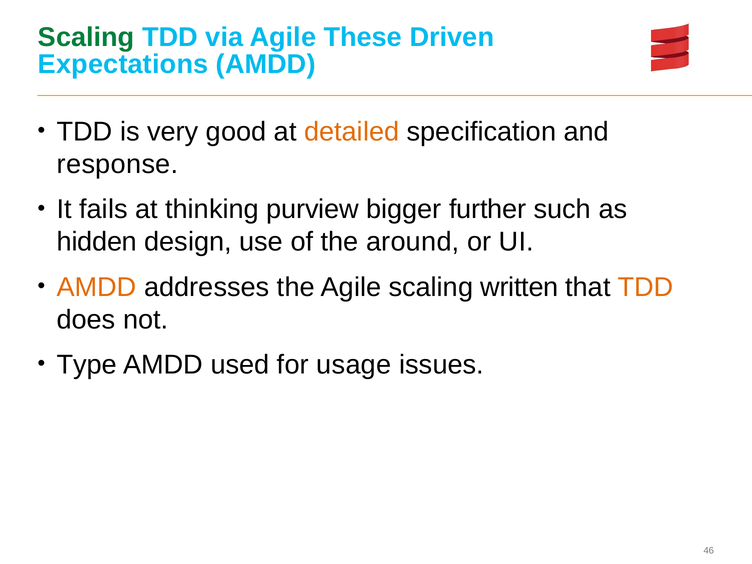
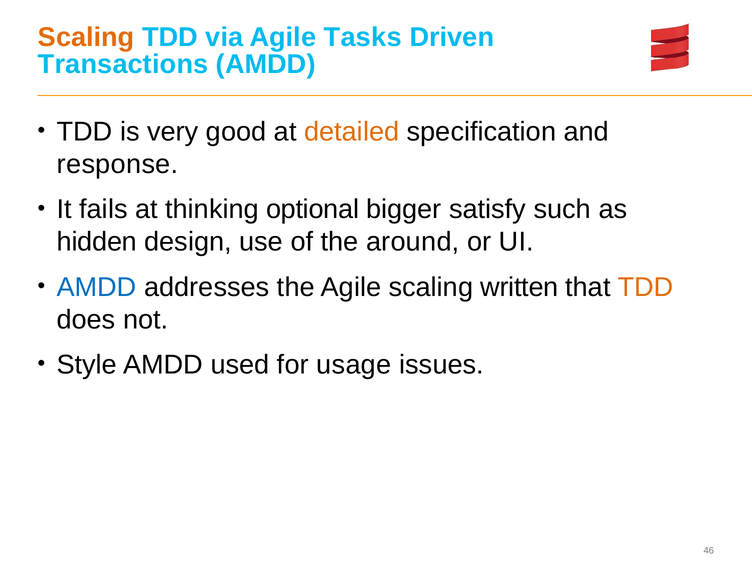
Scaling at (86, 37) colour: green -> orange
These: These -> Tasks
Expectations: Expectations -> Transactions
purview: purview -> optional
further: further -> satisfy
AMDD at (97, 287) colour: orange -> blue
Type: Type -> Style
